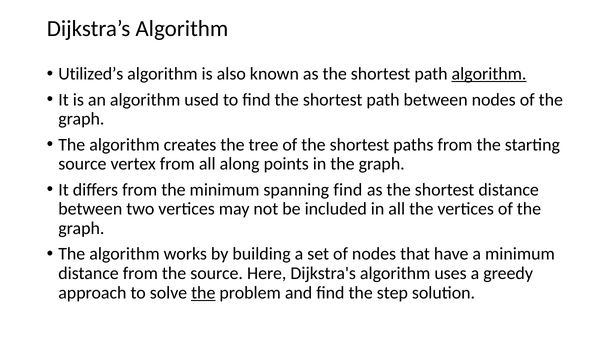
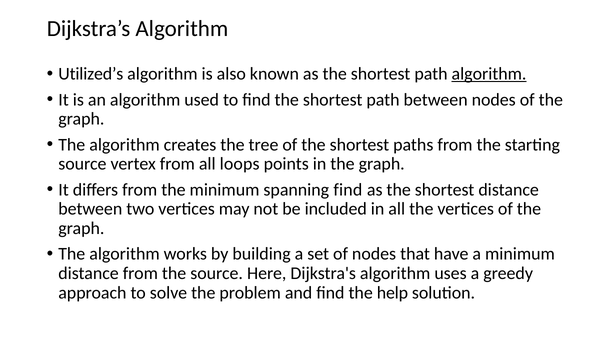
along: along -> loops
the at (203, 293) underline: present -> none
step: step -> help
